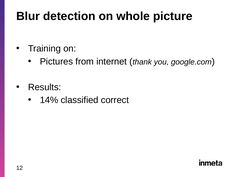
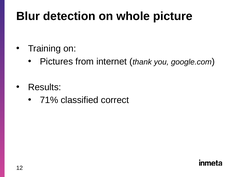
14%: 14% -> 71%
